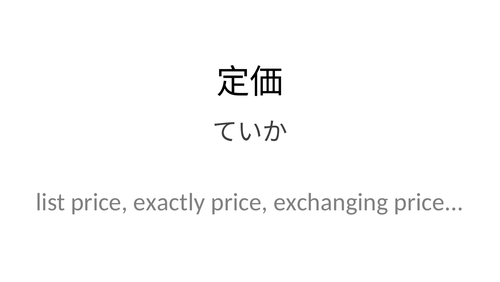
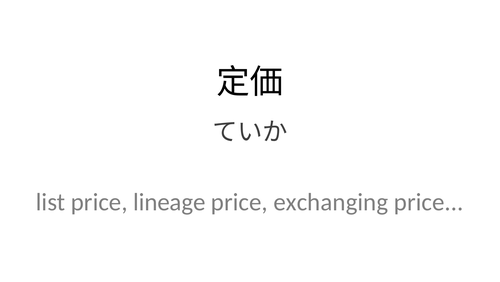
exactly: exactly -> lineage
